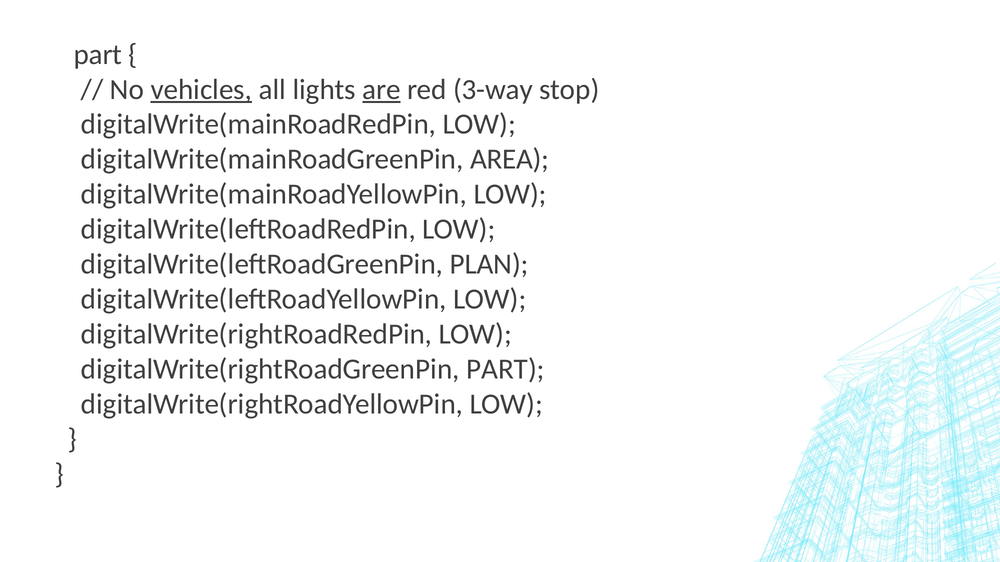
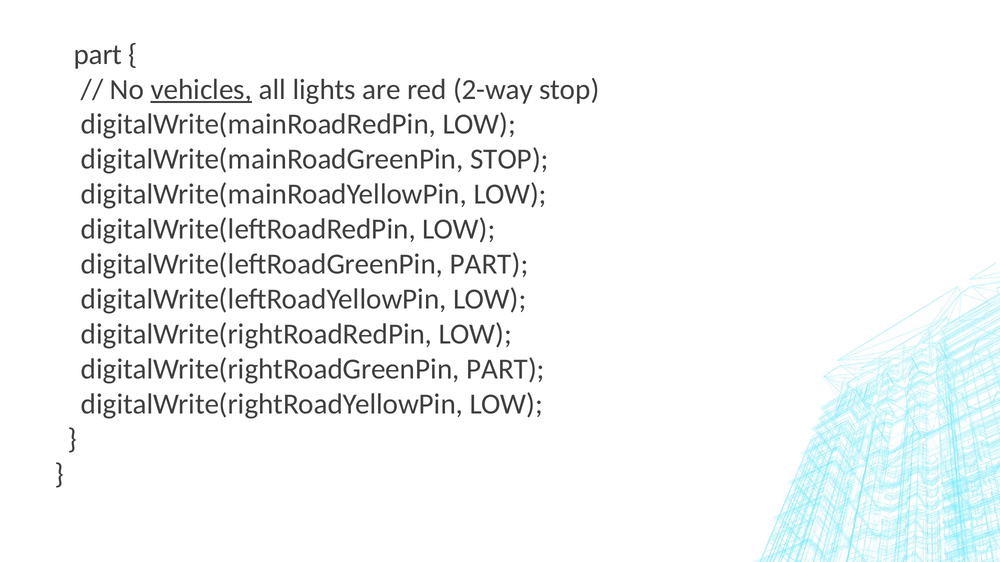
are underline: present -> none
3-way: 3-way -> 2-way
digitalWrite(mainRoadGreenPin AREA: AREA -> STOP
digitalWrite(leftRoadGreenPin PLAN: PLAN -> PART
